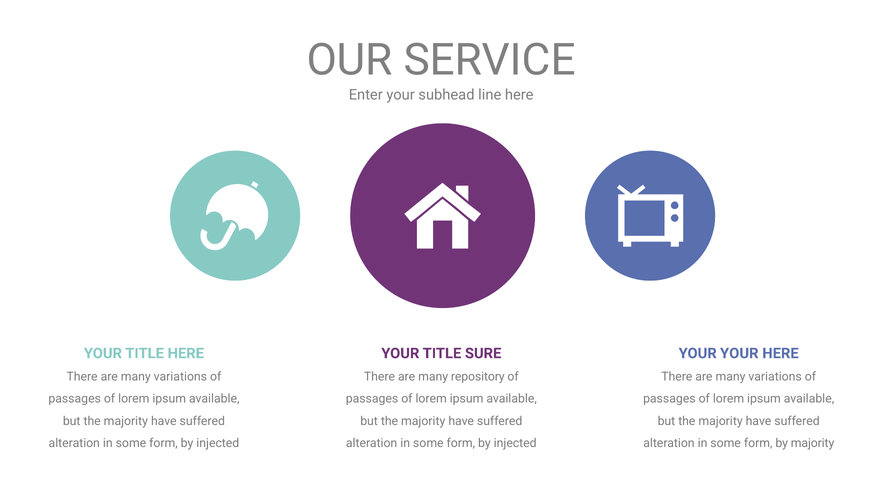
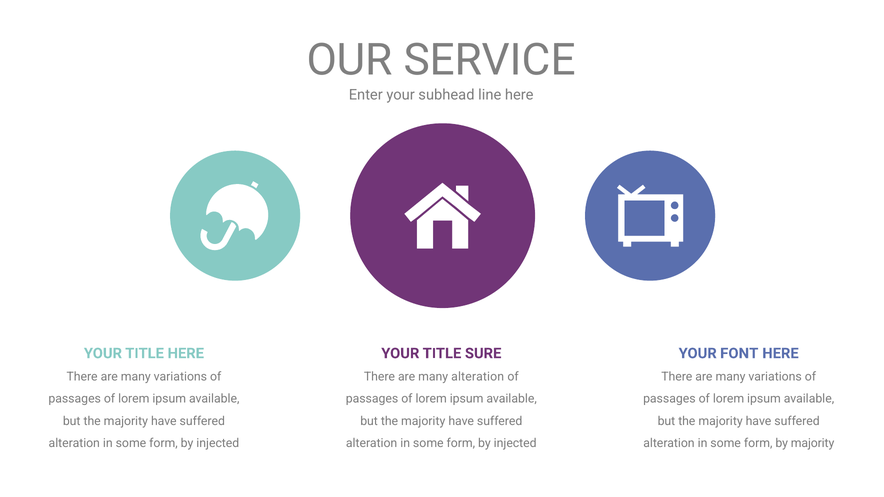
YOUR YOUR: YOUR -> FONT
many repository: repository -> alteration
